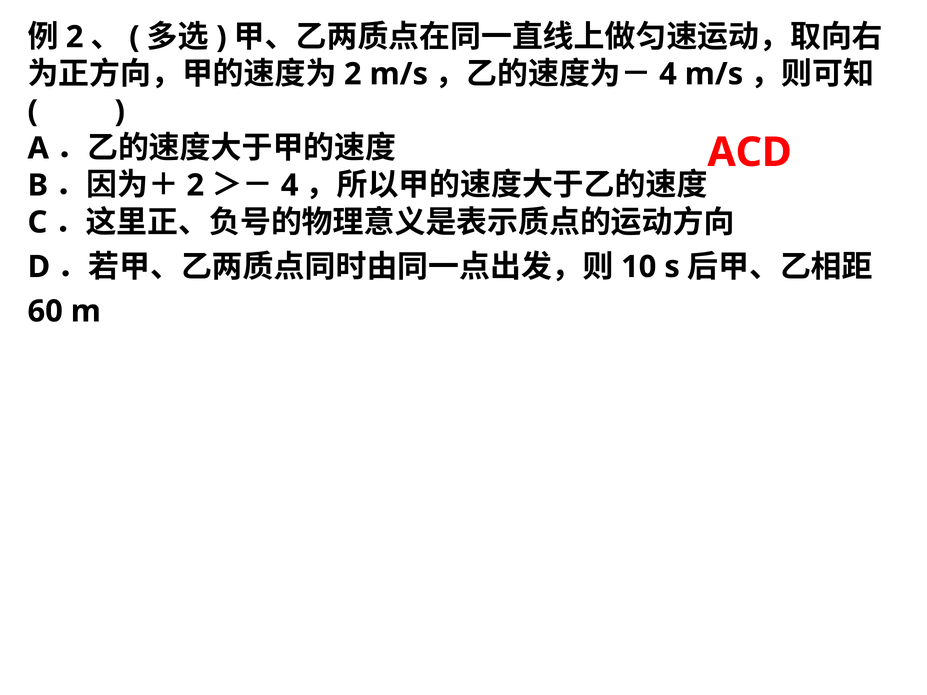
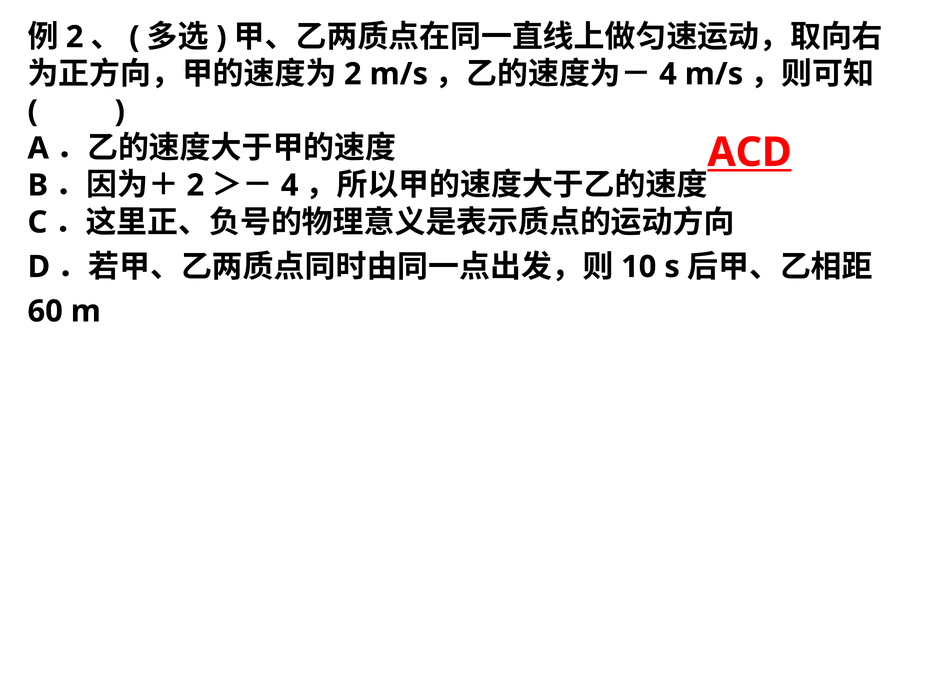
ACD underline: none -> present
